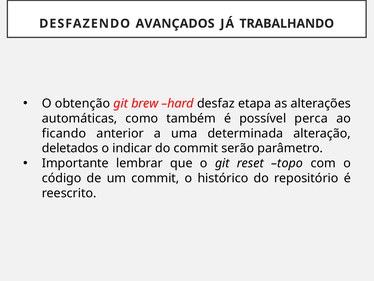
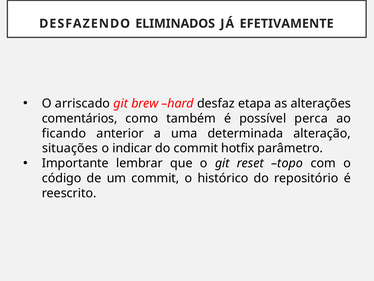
AVANÇADOS: AVANÇADOS -> ELIMINADOS
TRABALHANDO: TRABALHANDO -> EFETIVAMENTE
obtenção: obtenção -> arriscado
automáticas: automáticas -> comentários
deletados: deletados -> situações
serão: serão -> hotfix
